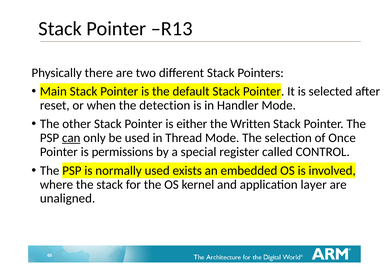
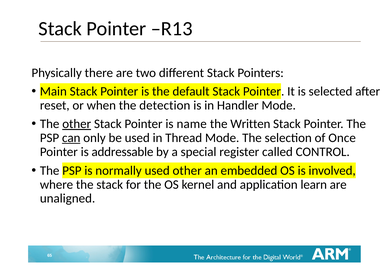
other at (77, 124) underline: none -> present
either: either -> name
permissions: permissions -> addressable
used exists: exists -> other
layer: layer -> learn
